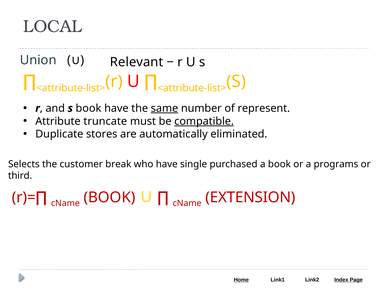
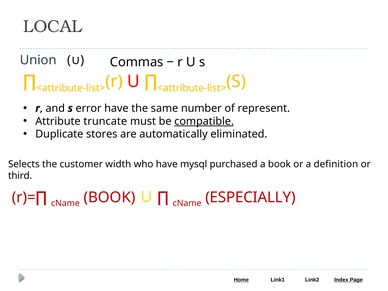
Relevant: Relevant -> Commas
s book: book -> error
same underline: present -> none
break: break -> width
single: single -> mysql
programs: programs -> definition
EXTENSION: EXTENSION -> ESPECIALLY
